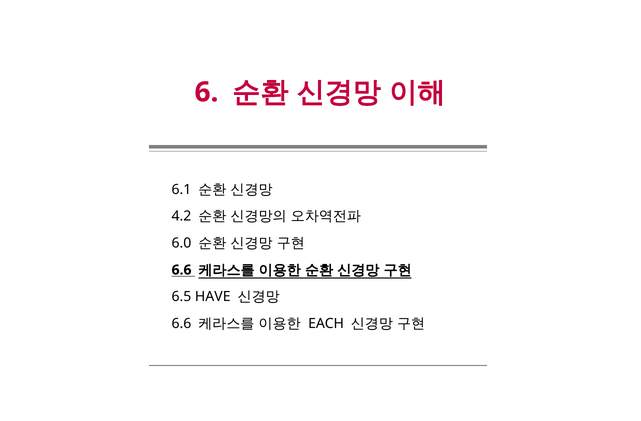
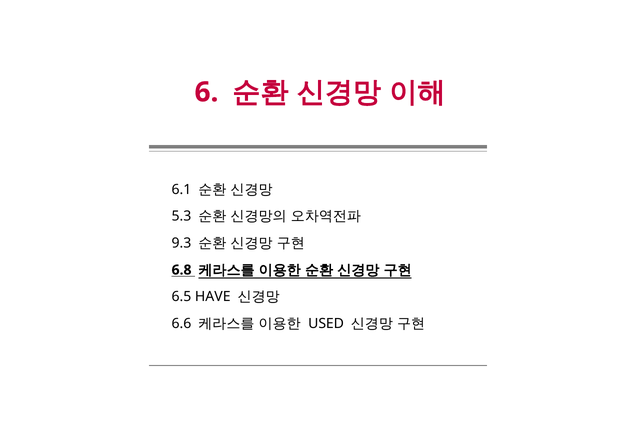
4.2: 4.2 -> 5.3
6.0: 6.0 -> 9.3
6.6 at (182, 270): 6.6 -> 6.8
EACH: EACH -> USED
